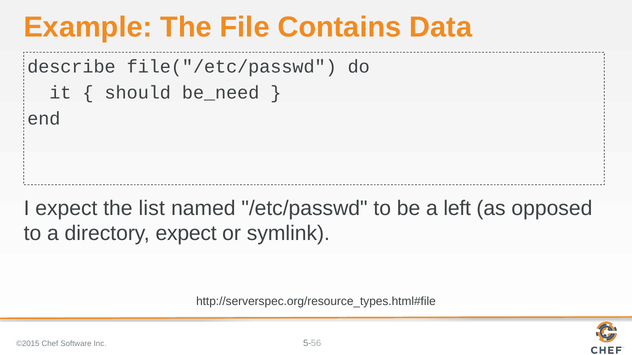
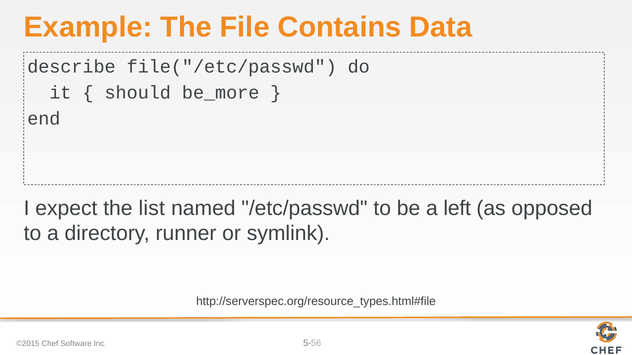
be_need: be_need -> be_more
directory expect: expect -> runner
